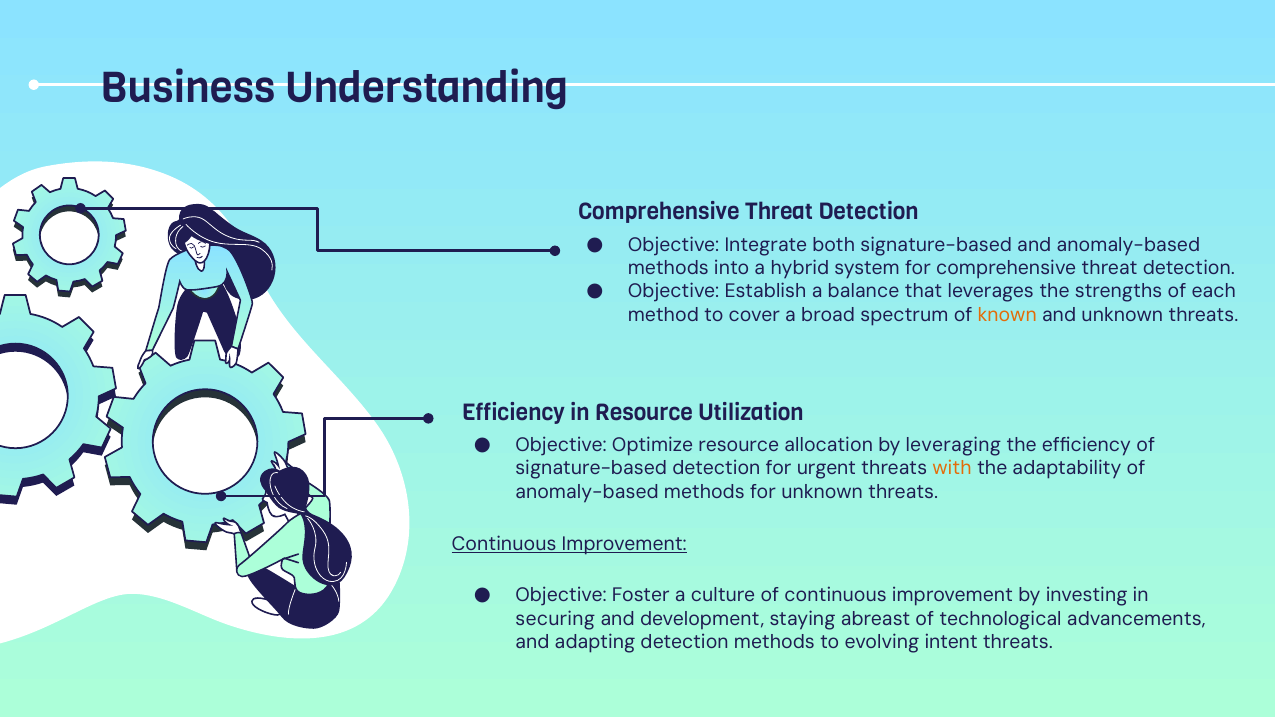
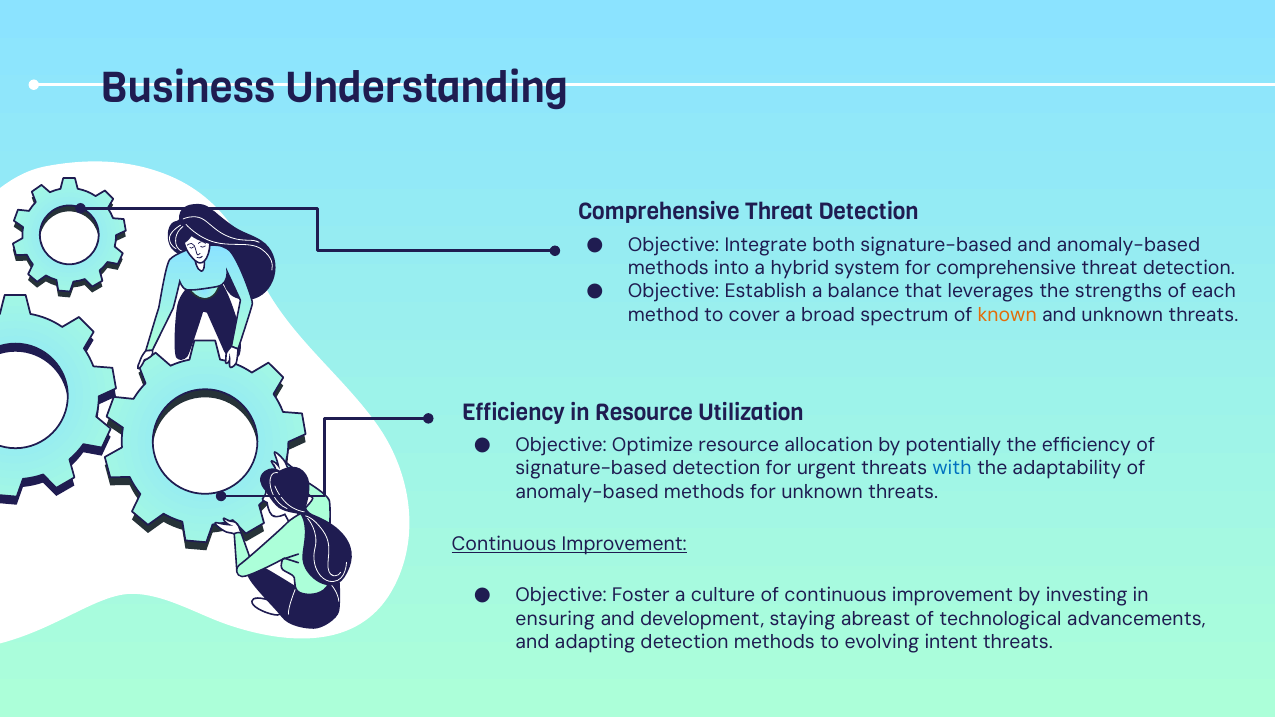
leveraging: leveraging -> potentially
with colour: orange -> blue
securing: securing -> ensuring
